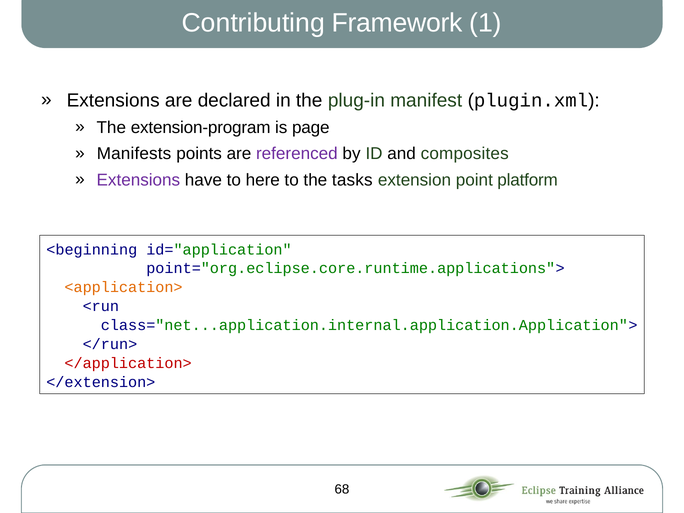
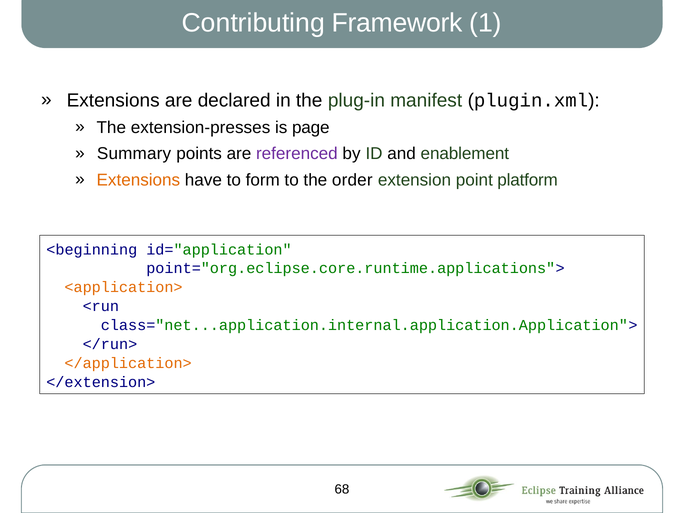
extension-program: extension-program -> extension-presses
Manifests: Manifests -> Summary
composites: composites -> enablement
Extensions at (138, 180) colour: purple -> orange
here: here -> form
tasks: tasks -> order
</application> colour: red -> orange
